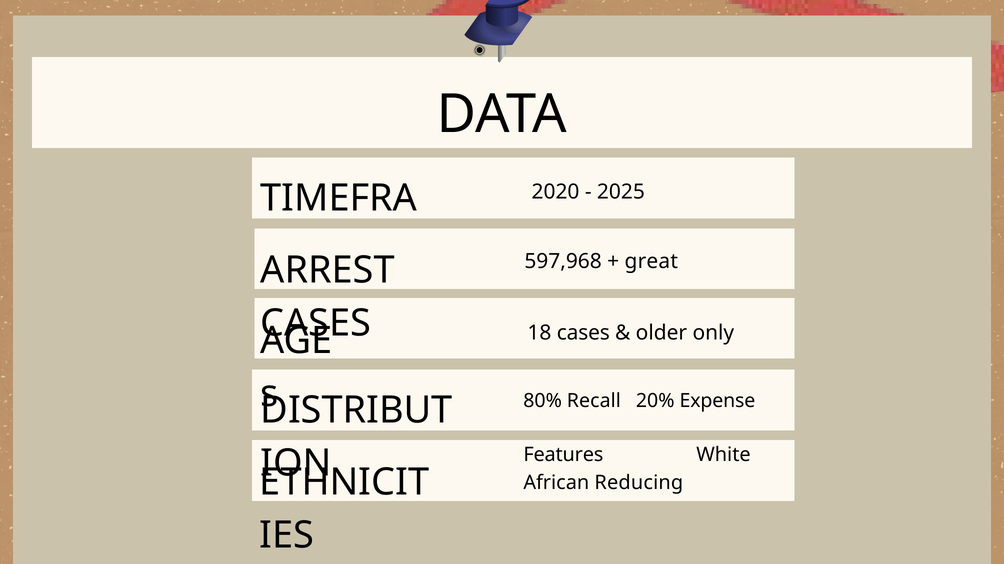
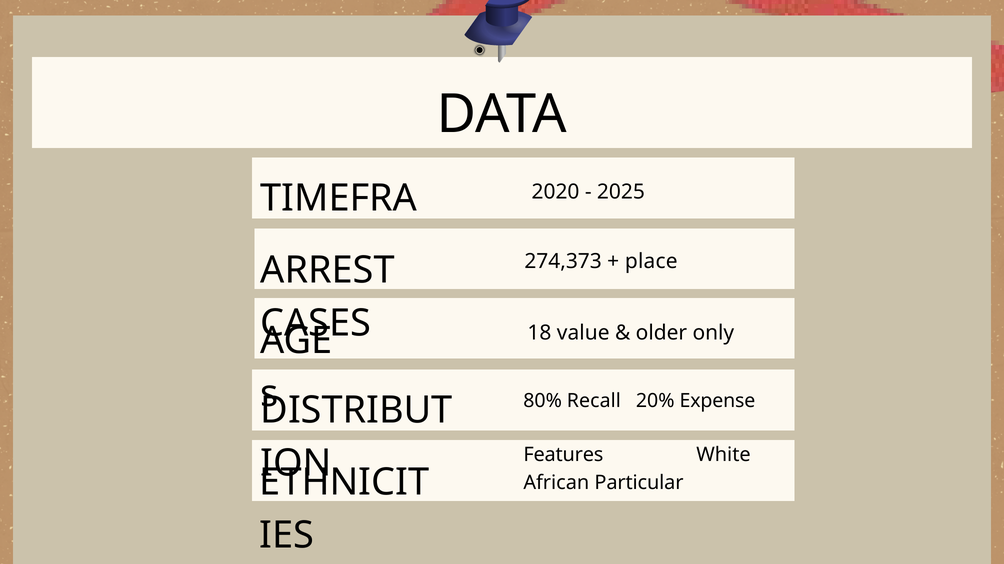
597,968: 597,968 -> 274,373
great: great -> place
18 cases: cases -> value
Reducing: Reducing -> Particular
